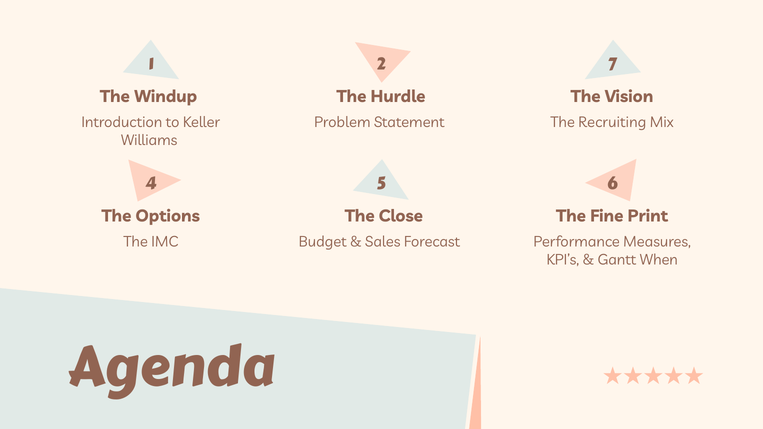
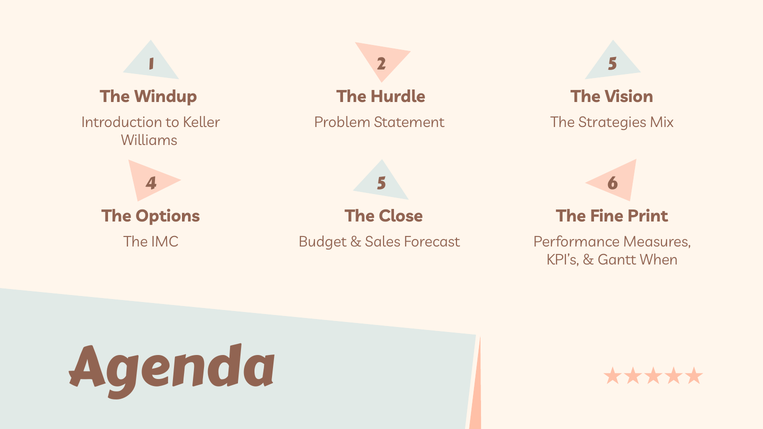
1 7: 7 -> 5
Recruiting: Recruiting -> Strategies
